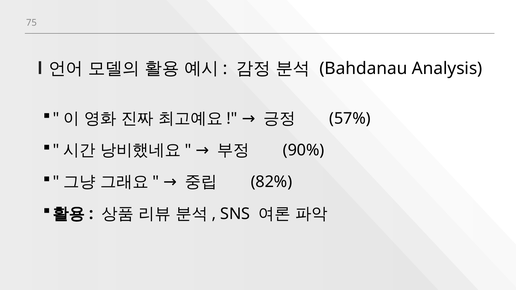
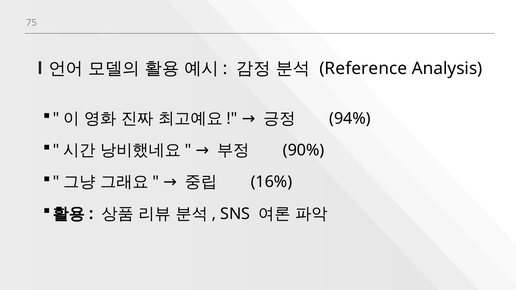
Bahdanau: Bahdanau -> Reference
57%: 57% -> 94%
82%: 82% -> 16%
